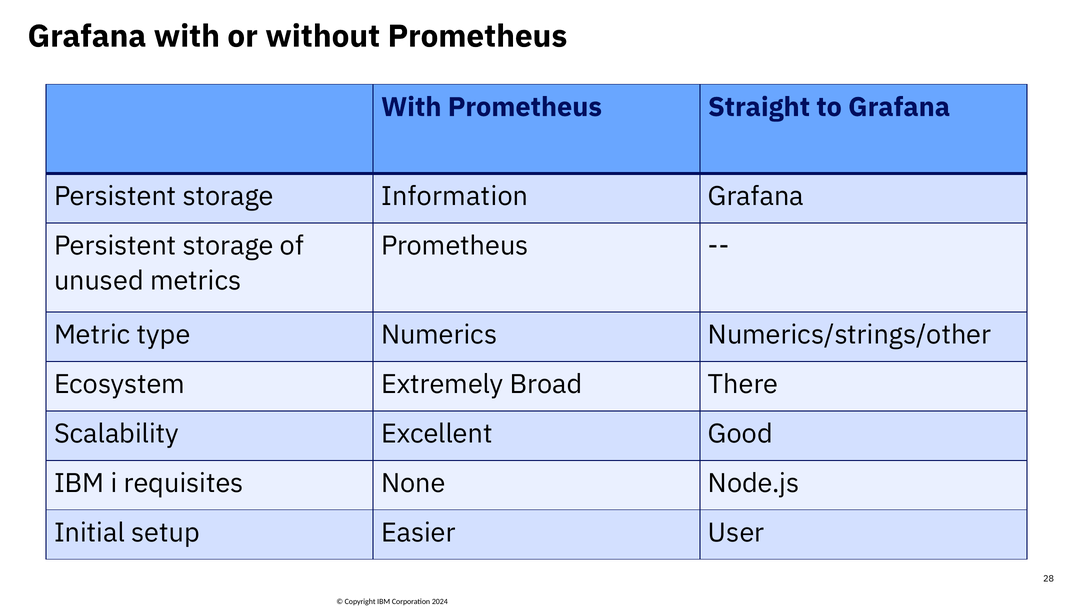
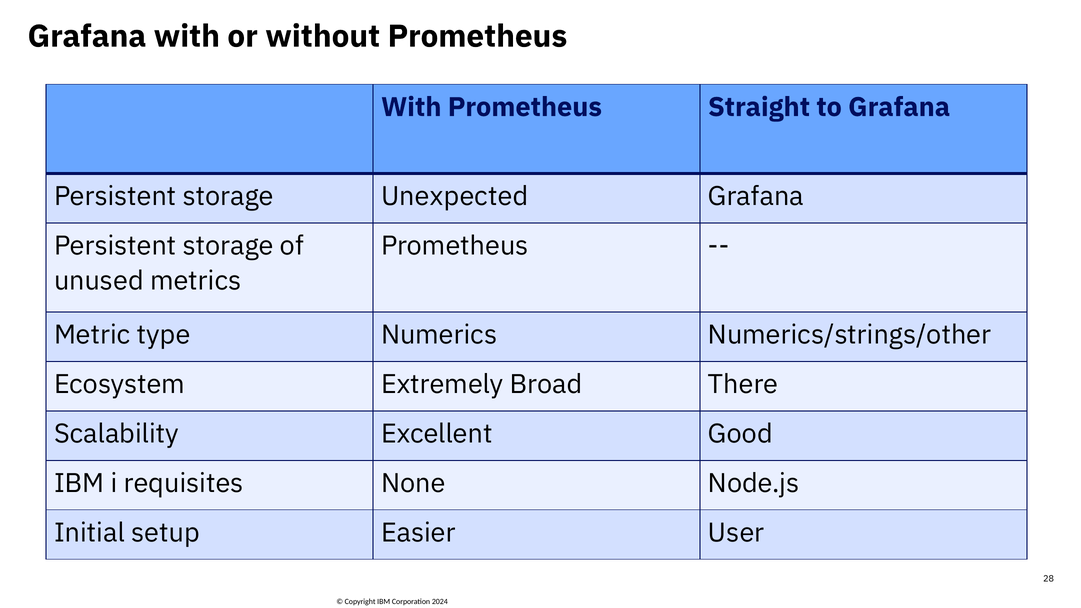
Information: Information -> Unexpected
